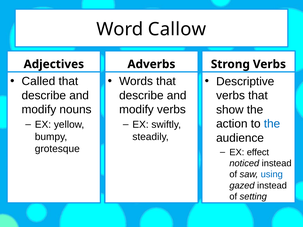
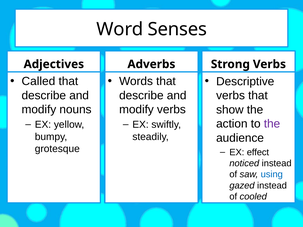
Callow: Callow -> Senses
the at (272, 124) colour: blue -> purple
setting: setting -> cooled
